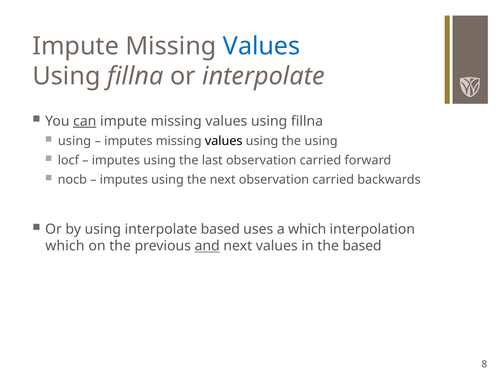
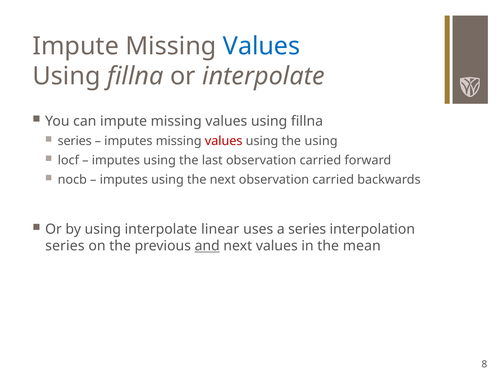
can underline: present -> none
using at (75, 141): using -> series
values at (224, 141) colour: black -> red
interpolate based: based -> linear
a which: which -> series
which at (65, 246): which -> series
the based: based -> mean
